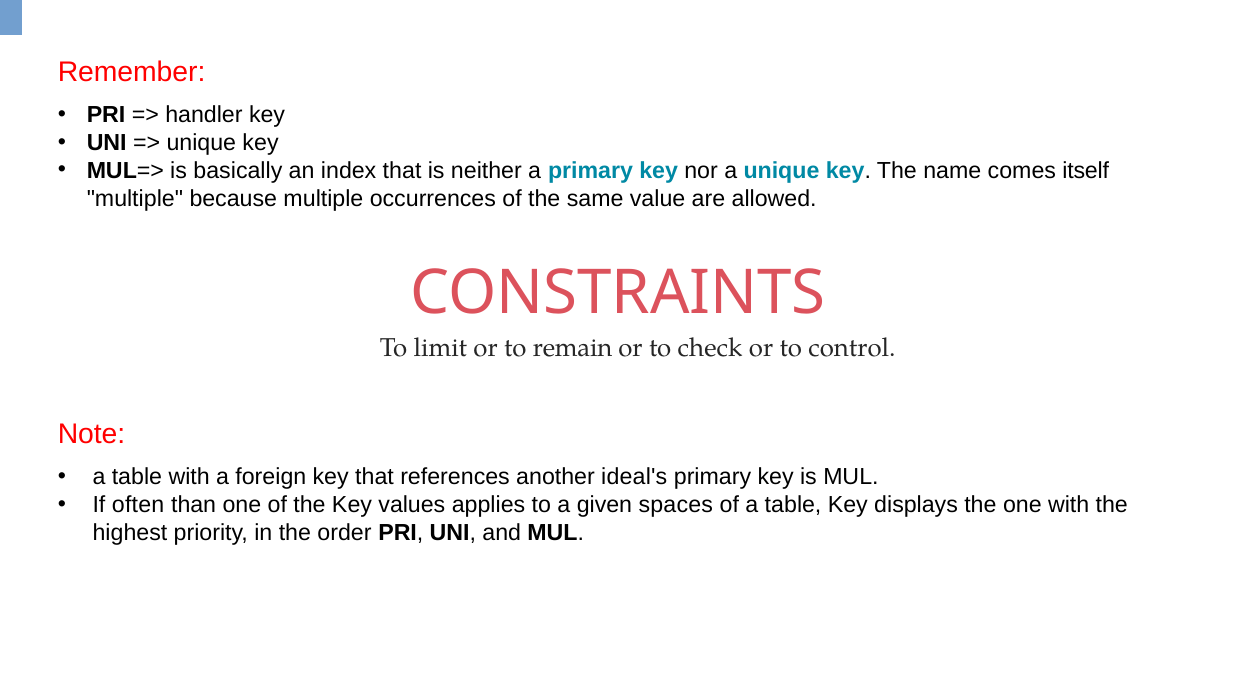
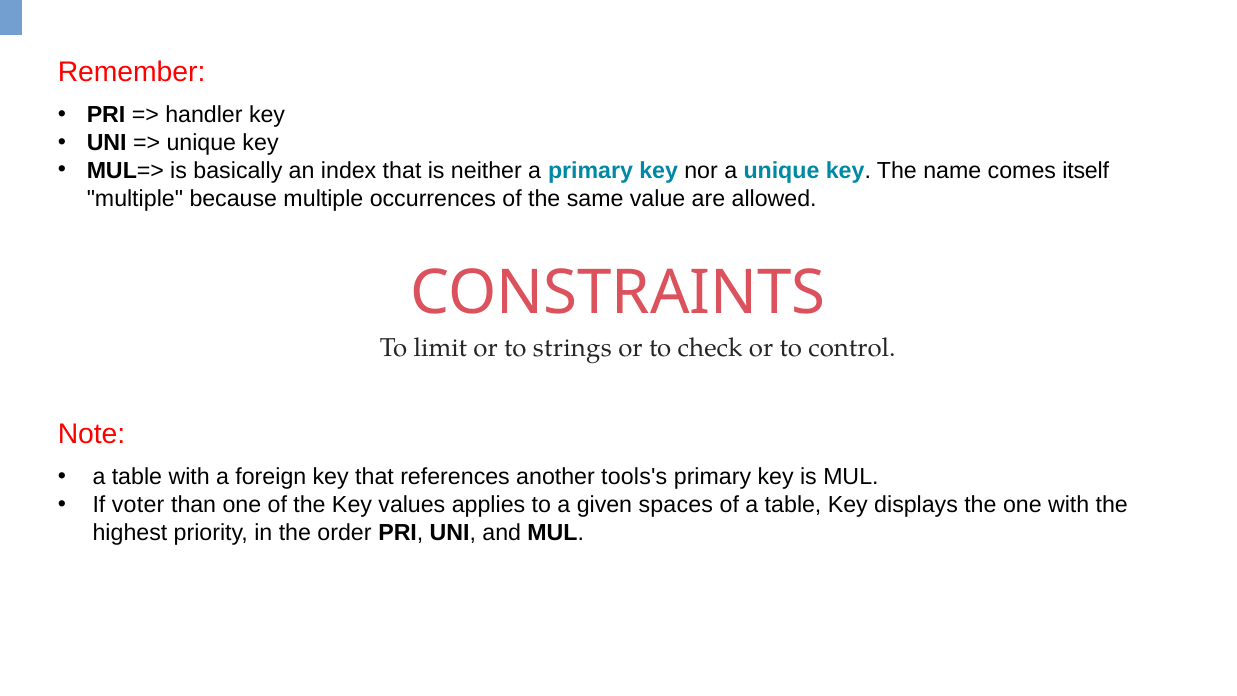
remain: remain -> strings
ideal's: ideal's -> tools's
often: often -> voter
